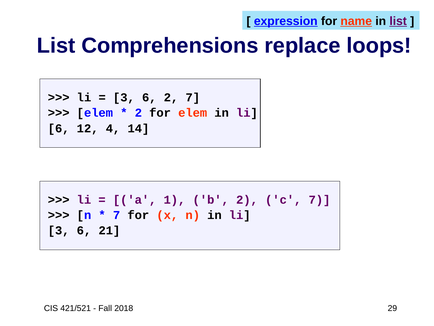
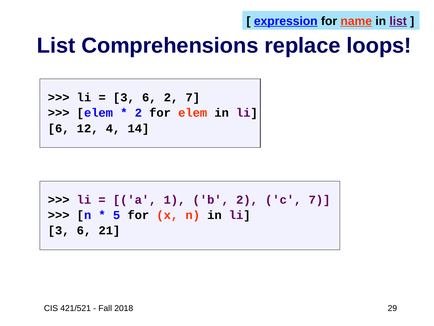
7 at (117, 215): 7 -> 5
